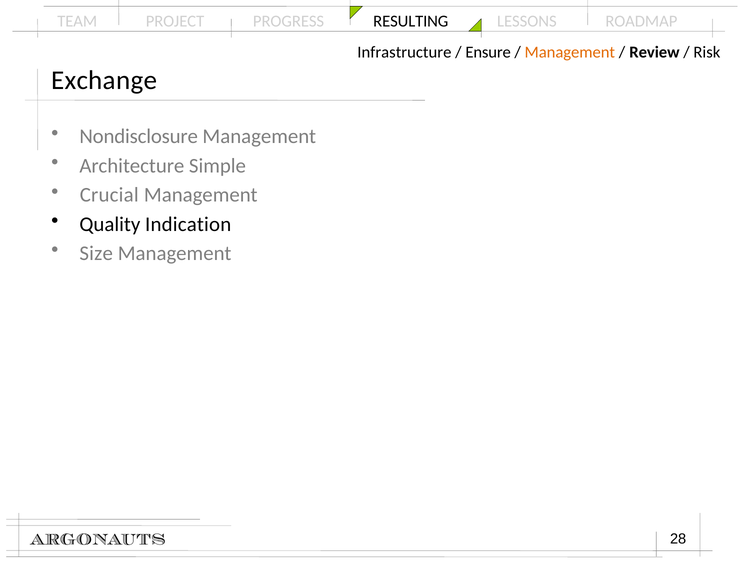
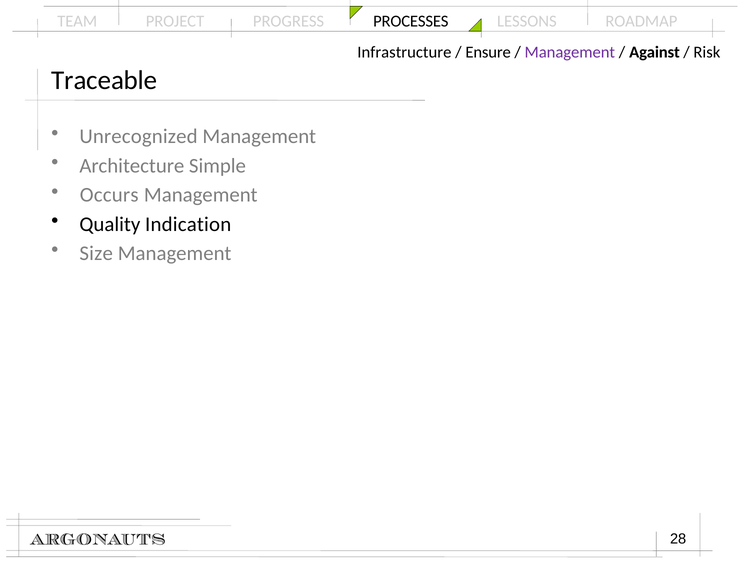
RESULTING: RESULTING -> PROCESSES
Management at (570, 52) colour: orange -> purple
Review: Review -> Against
Exchange: Exchange -> Traceable
Nondisclosure: Nondisclosure -> Unrecognized
Crucial: Crucial -> Occurs
